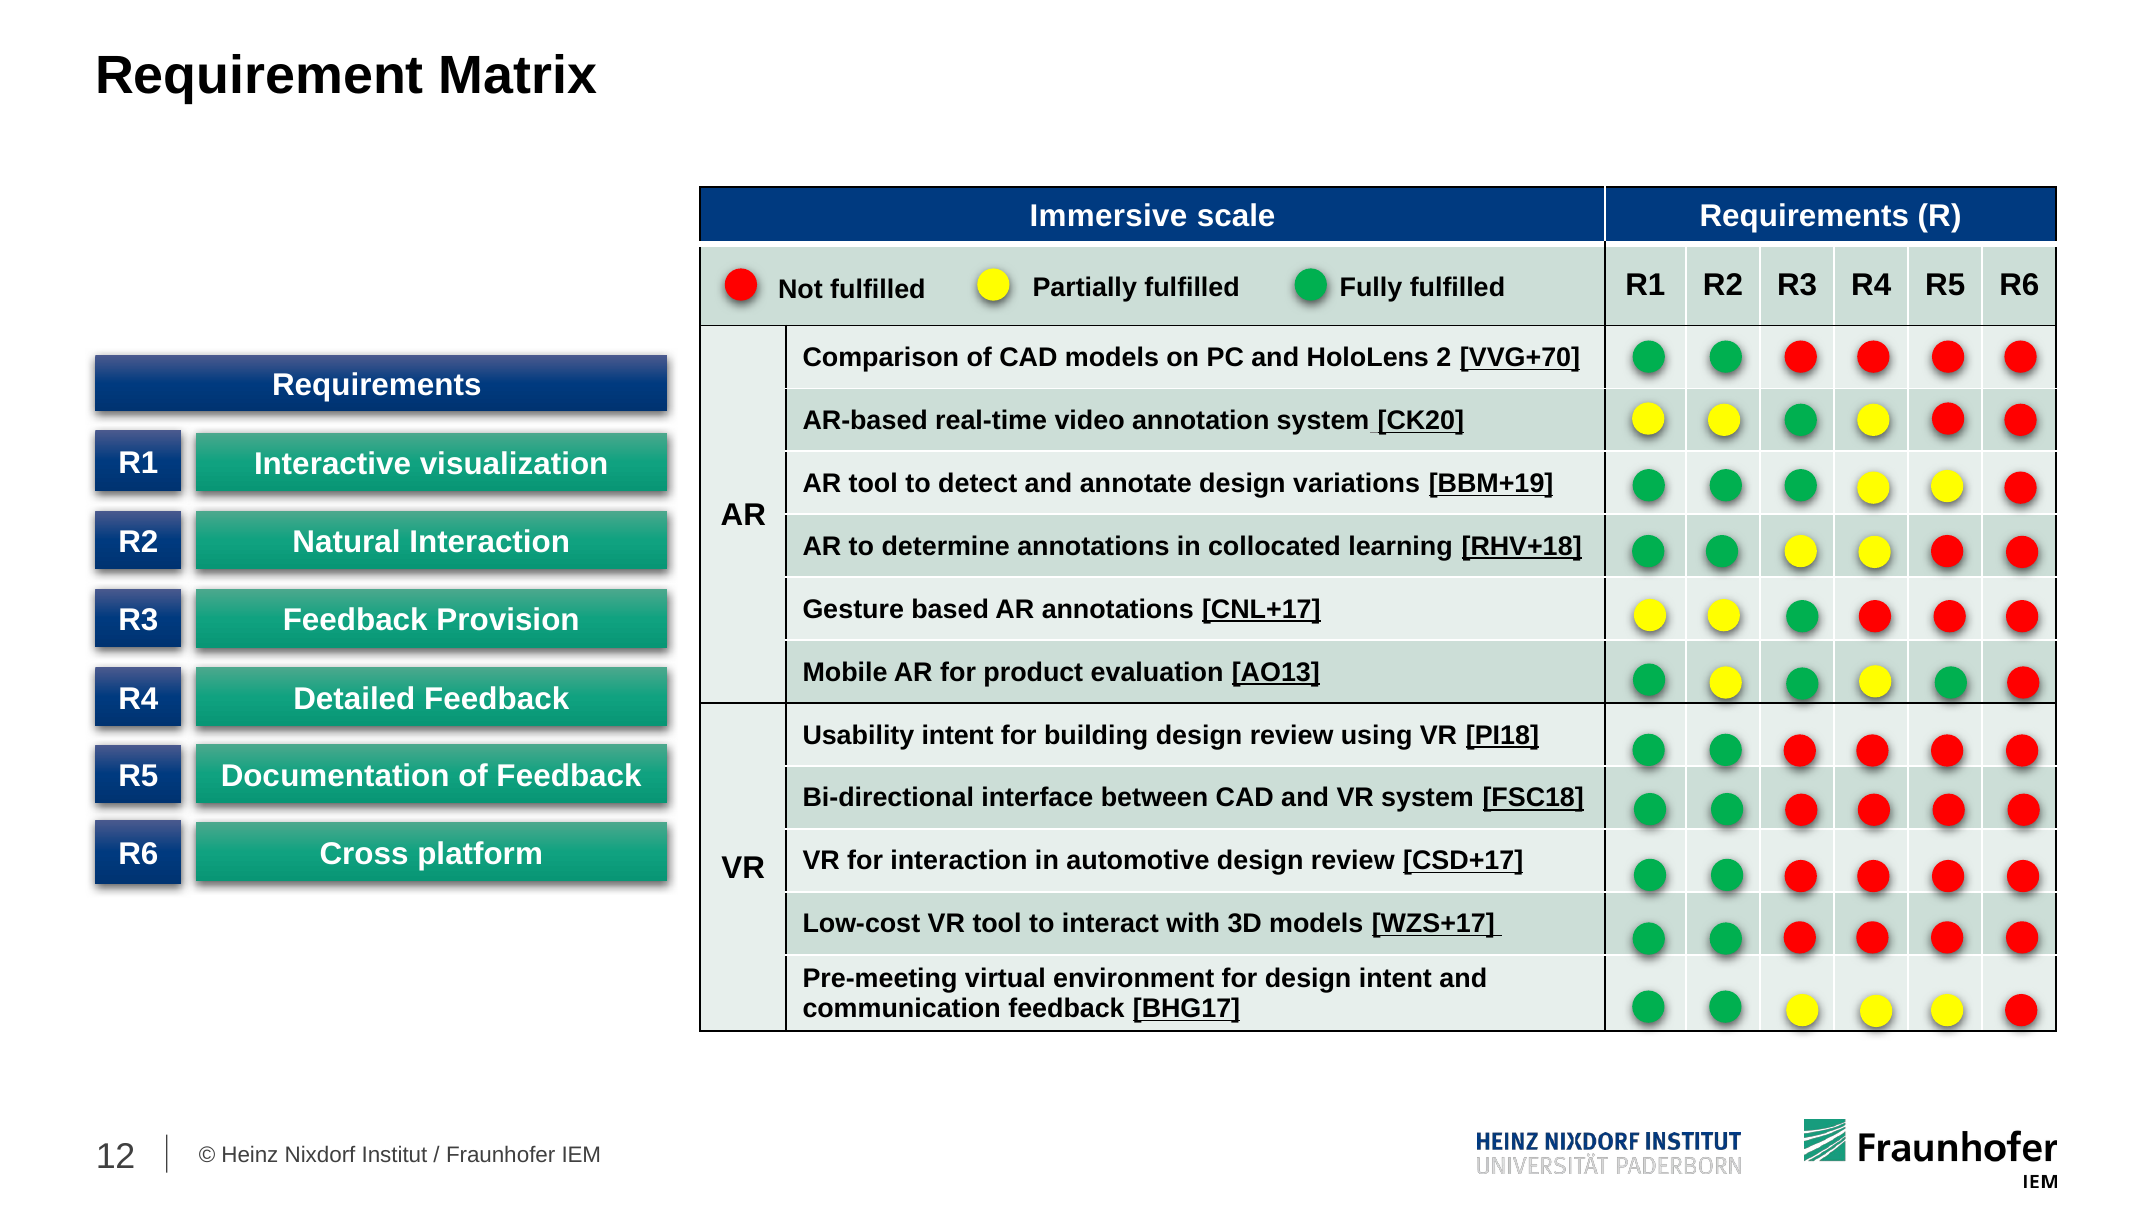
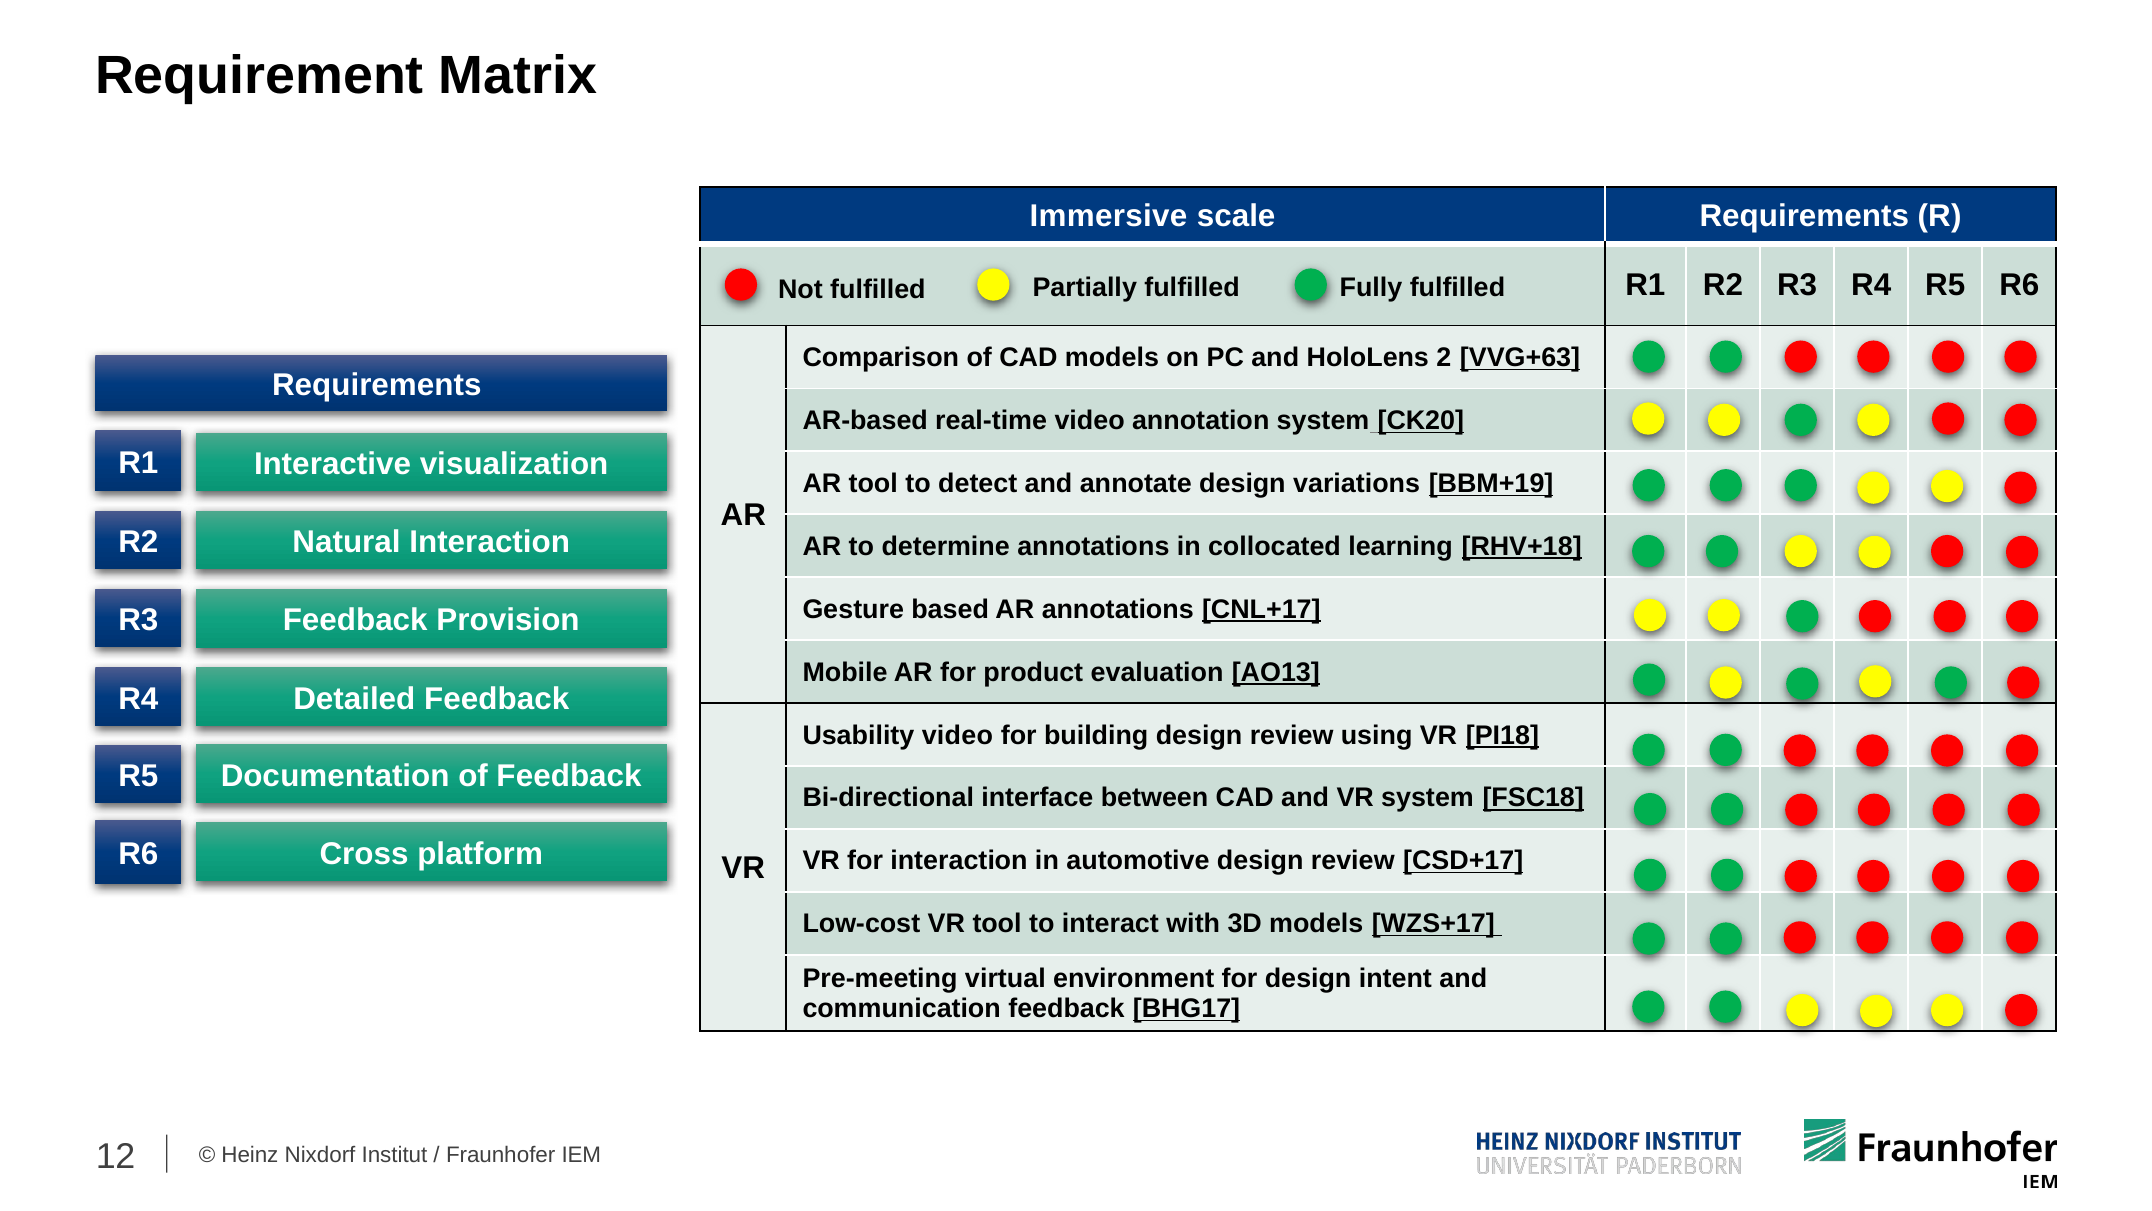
VVG+70: VVG+70 -> VVG+63
Usability intent: intent -> video
